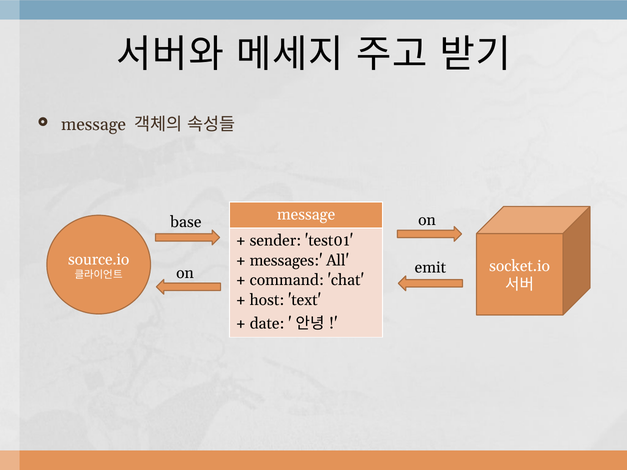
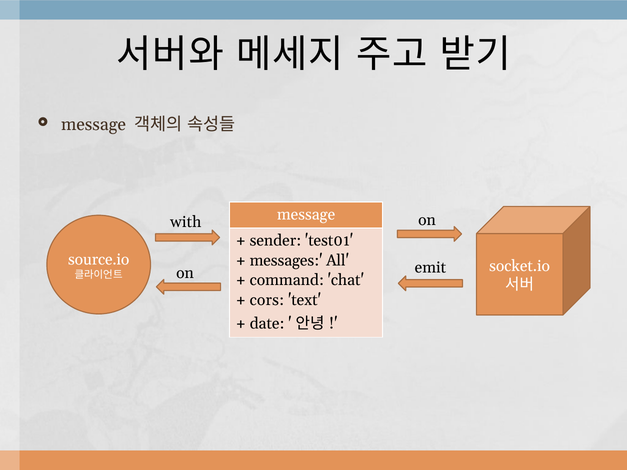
base: base -> with
host: host -> cors
